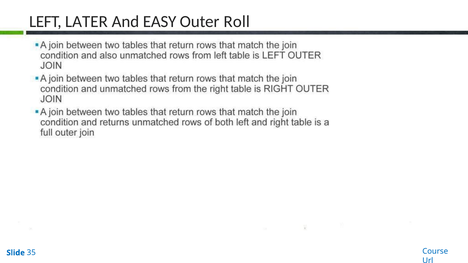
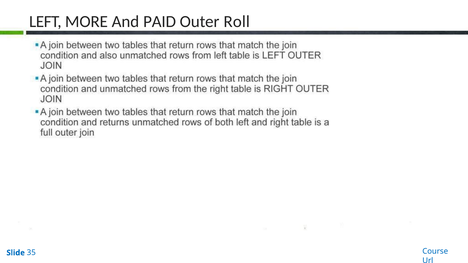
LATER: LATER -> MORE
EASY: EASY -> PAID
